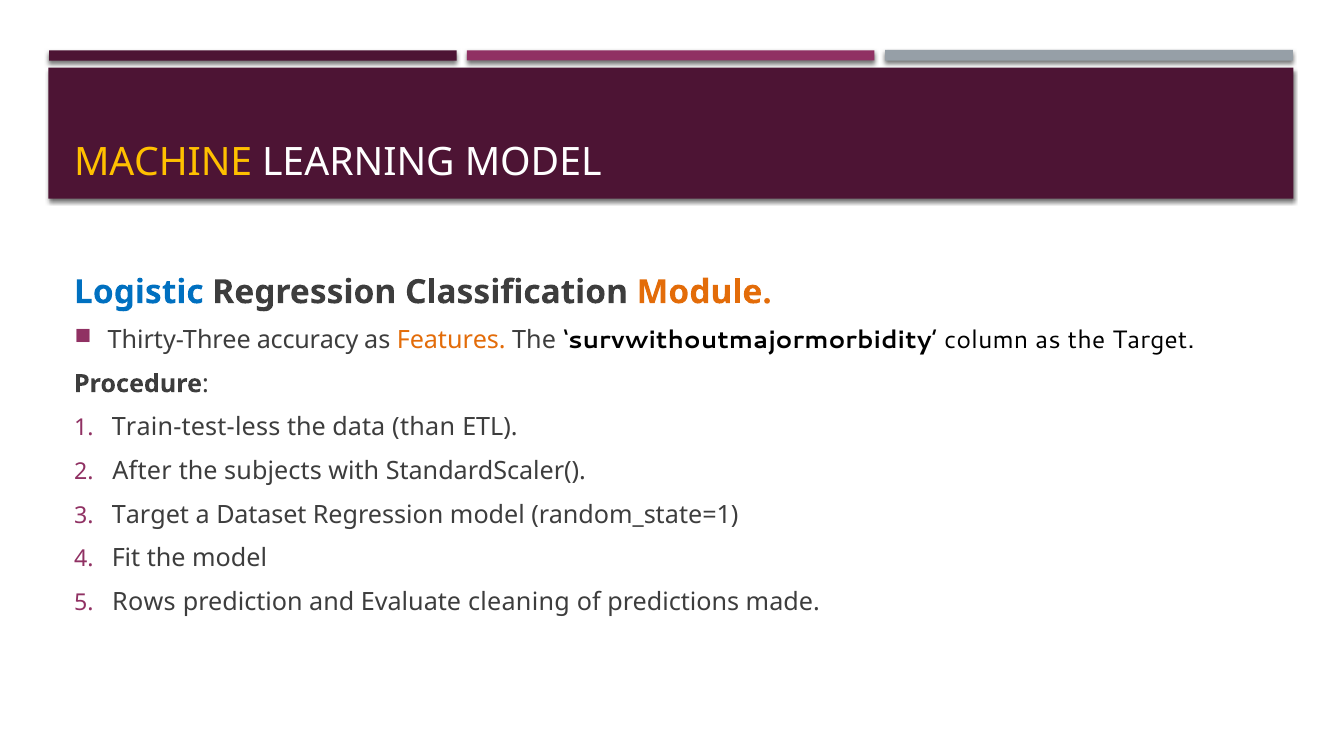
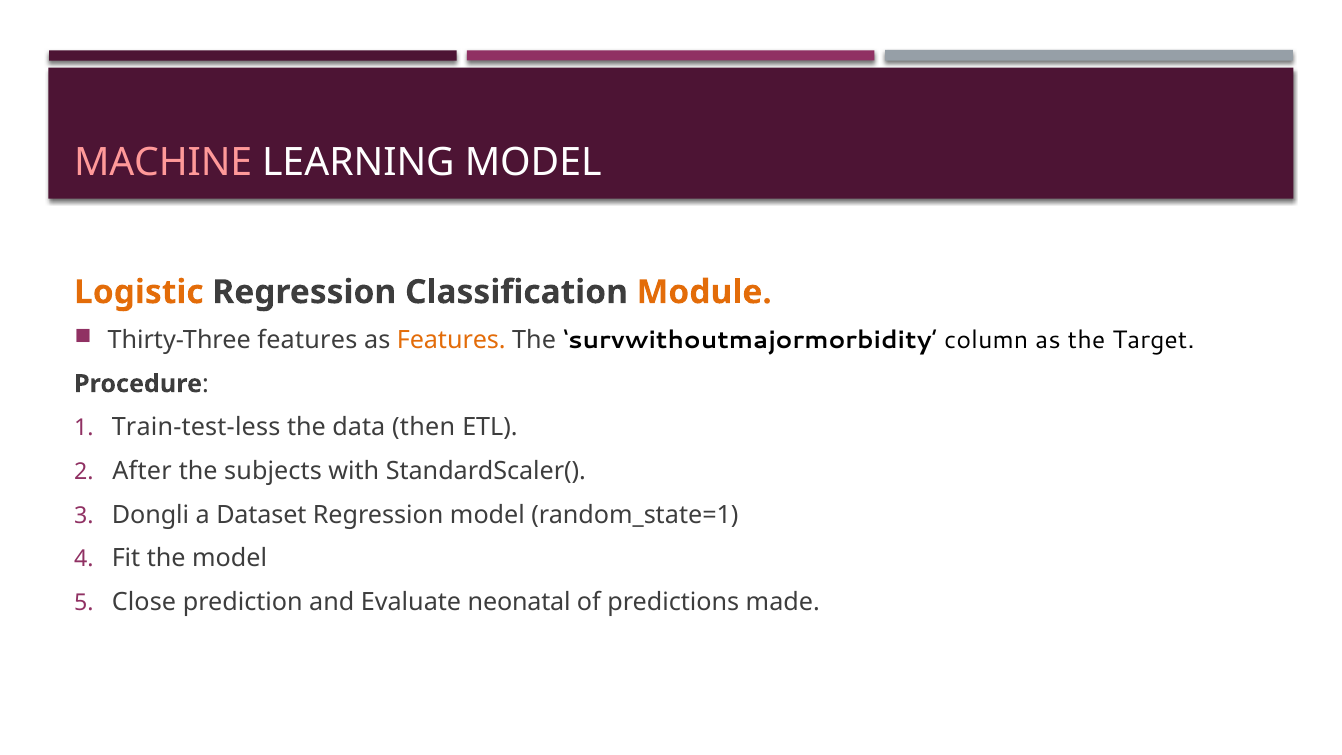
MACHINE colour: yellow -> pink
Logistic colour: blue -> orange
Thirty-Three accuracy: accuracy -> features
than: than -> then
Target at (150, 515): Target -> Dongli
Rows: Rows -> Close
cleaning: cleaning -> neonatal
